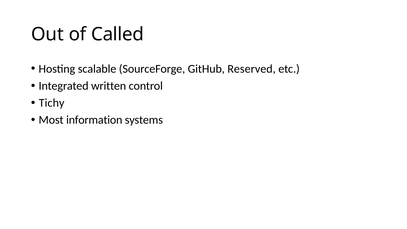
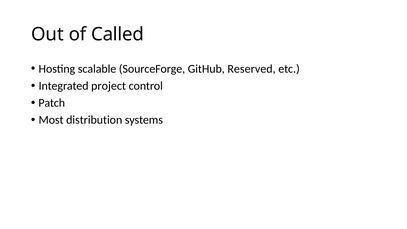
written: written -> project
Tichy: Tichy -> Patch
information: information -> distribution
